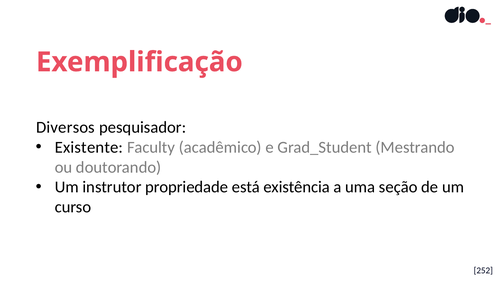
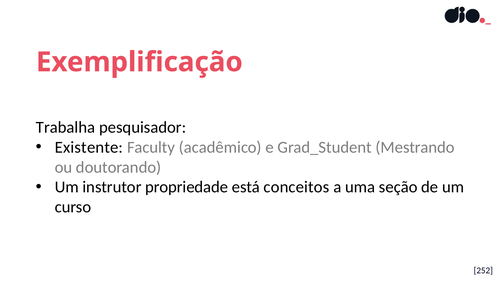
Diversos: Diversos -> Trabalha
existência: existência -> conceitos
